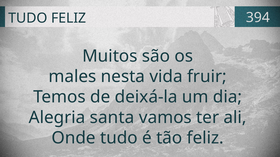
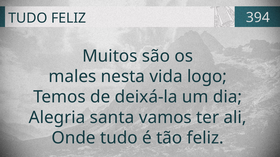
fruir: fruir -> logo
